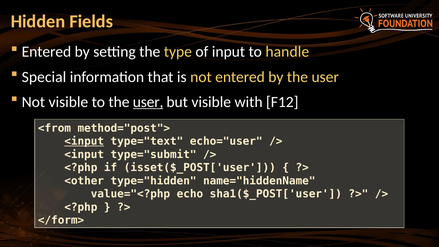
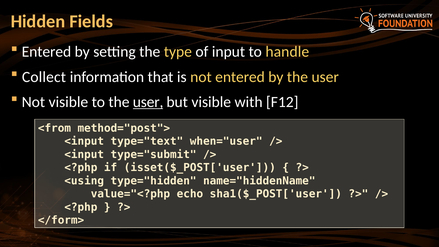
Special: Special -> Collect
<input at (84, 141) underline: present -> none
echo="user: echo="user -> when="user
<other: <other -> <using
